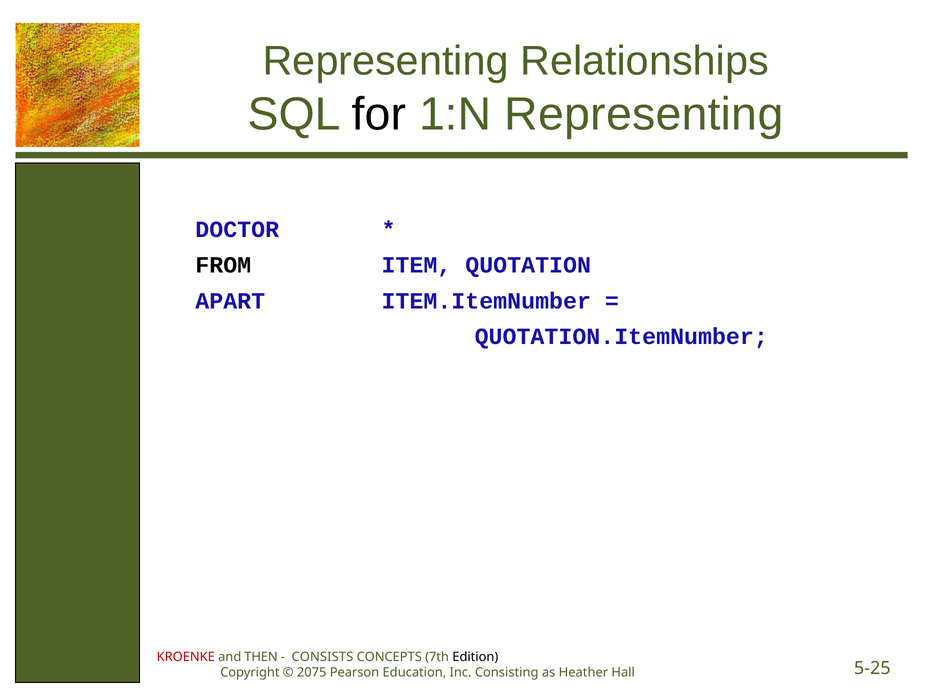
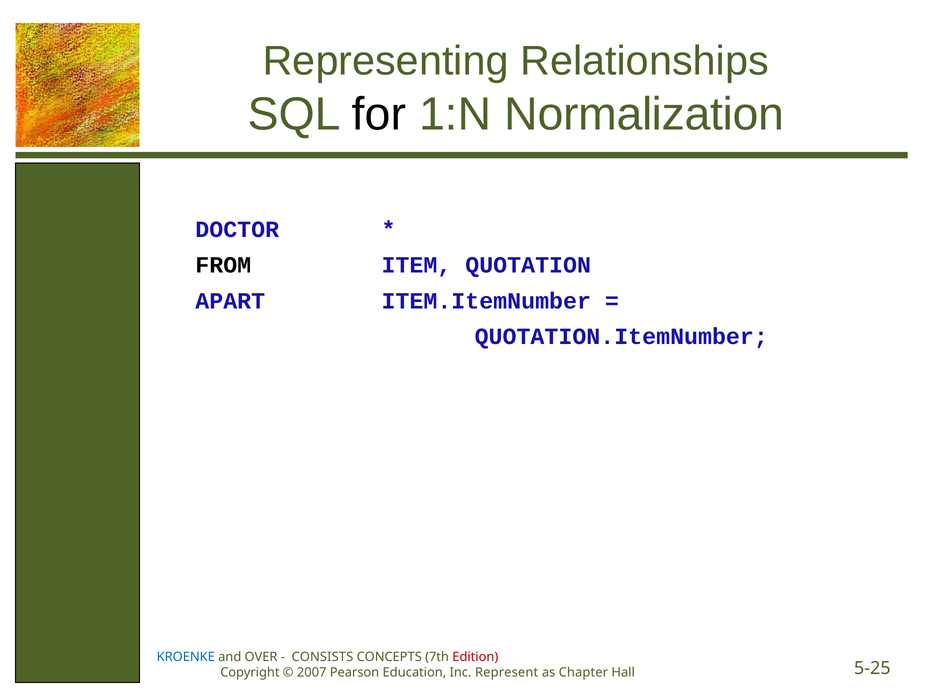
1:N Representing: Representing -> Normalization
KROENKE colour: red -> blue
THEN: THEN -> OVER
Edition colour: black -> red
2075: 2075 -> 2007
Consisting: Consisting -> Represent
Heather: Heather -> Chapter
